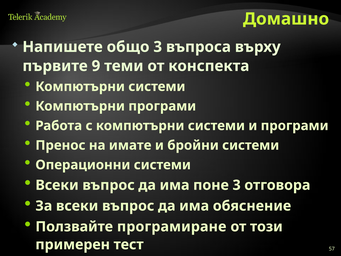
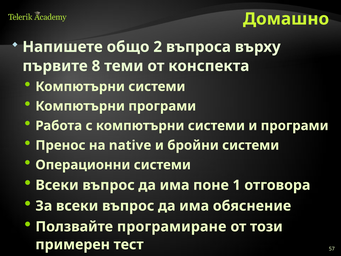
общо 3: 3 -> 2
9: 9 -> 8
имате: имате -> native
поне 3: 3 -> 1
